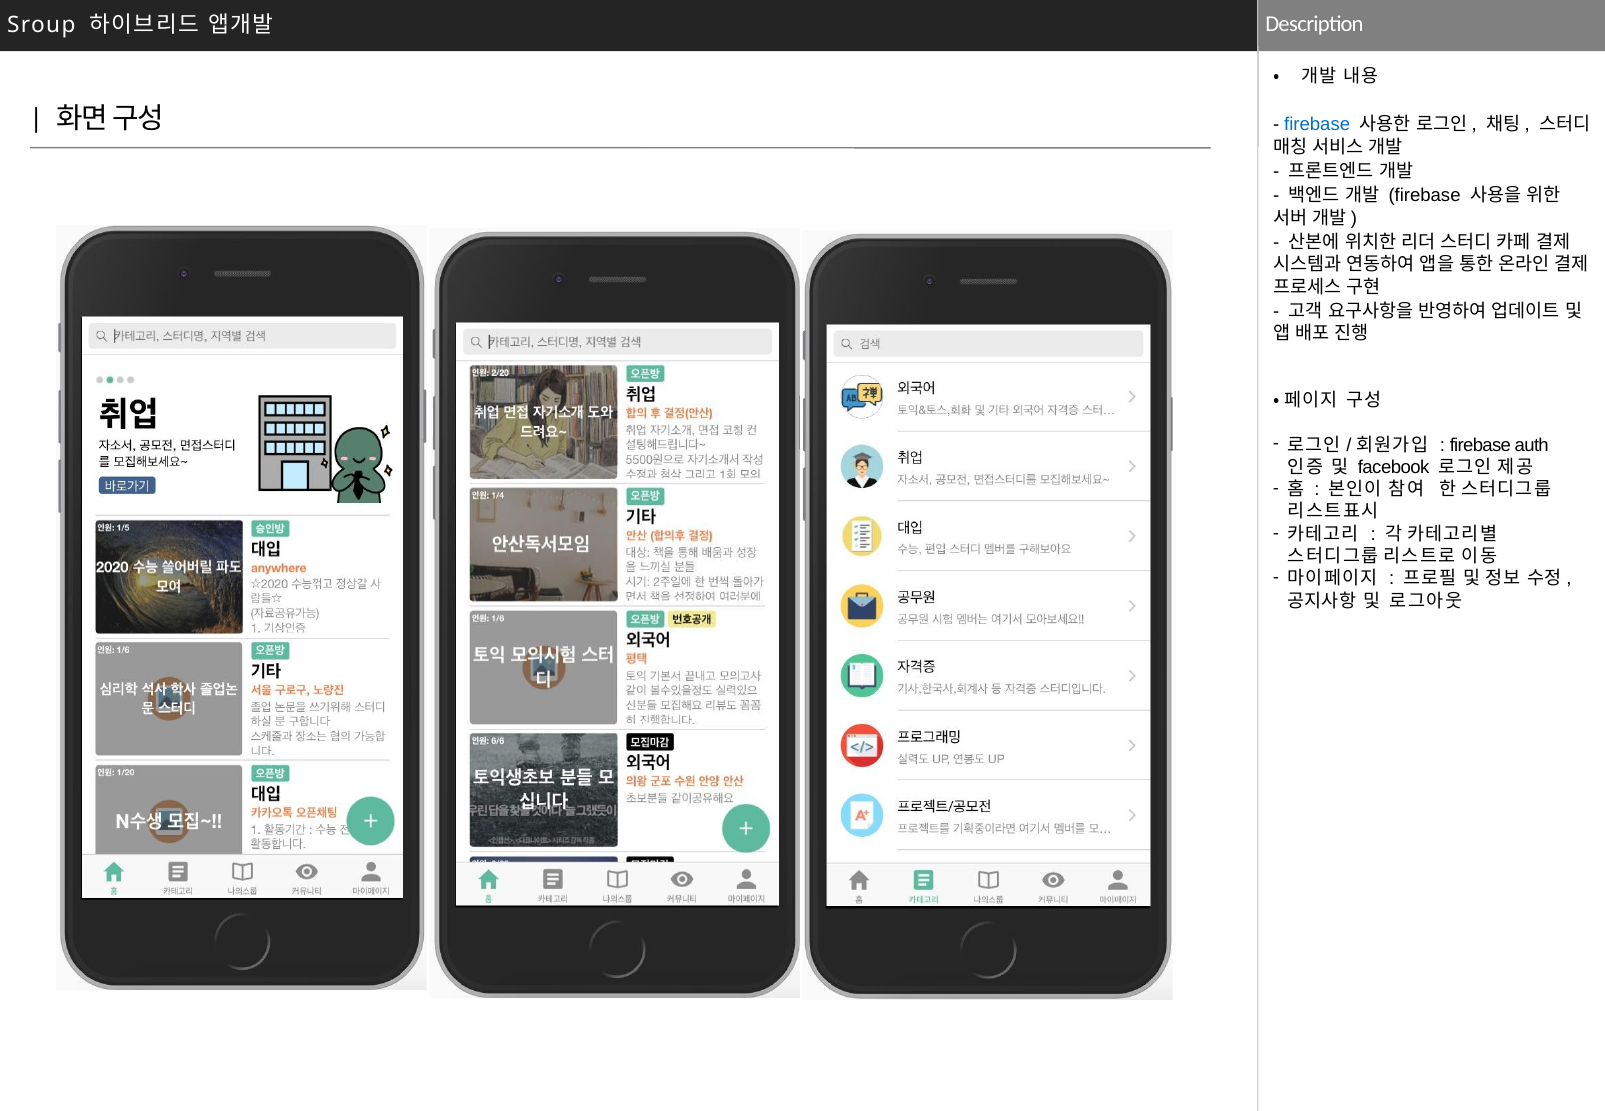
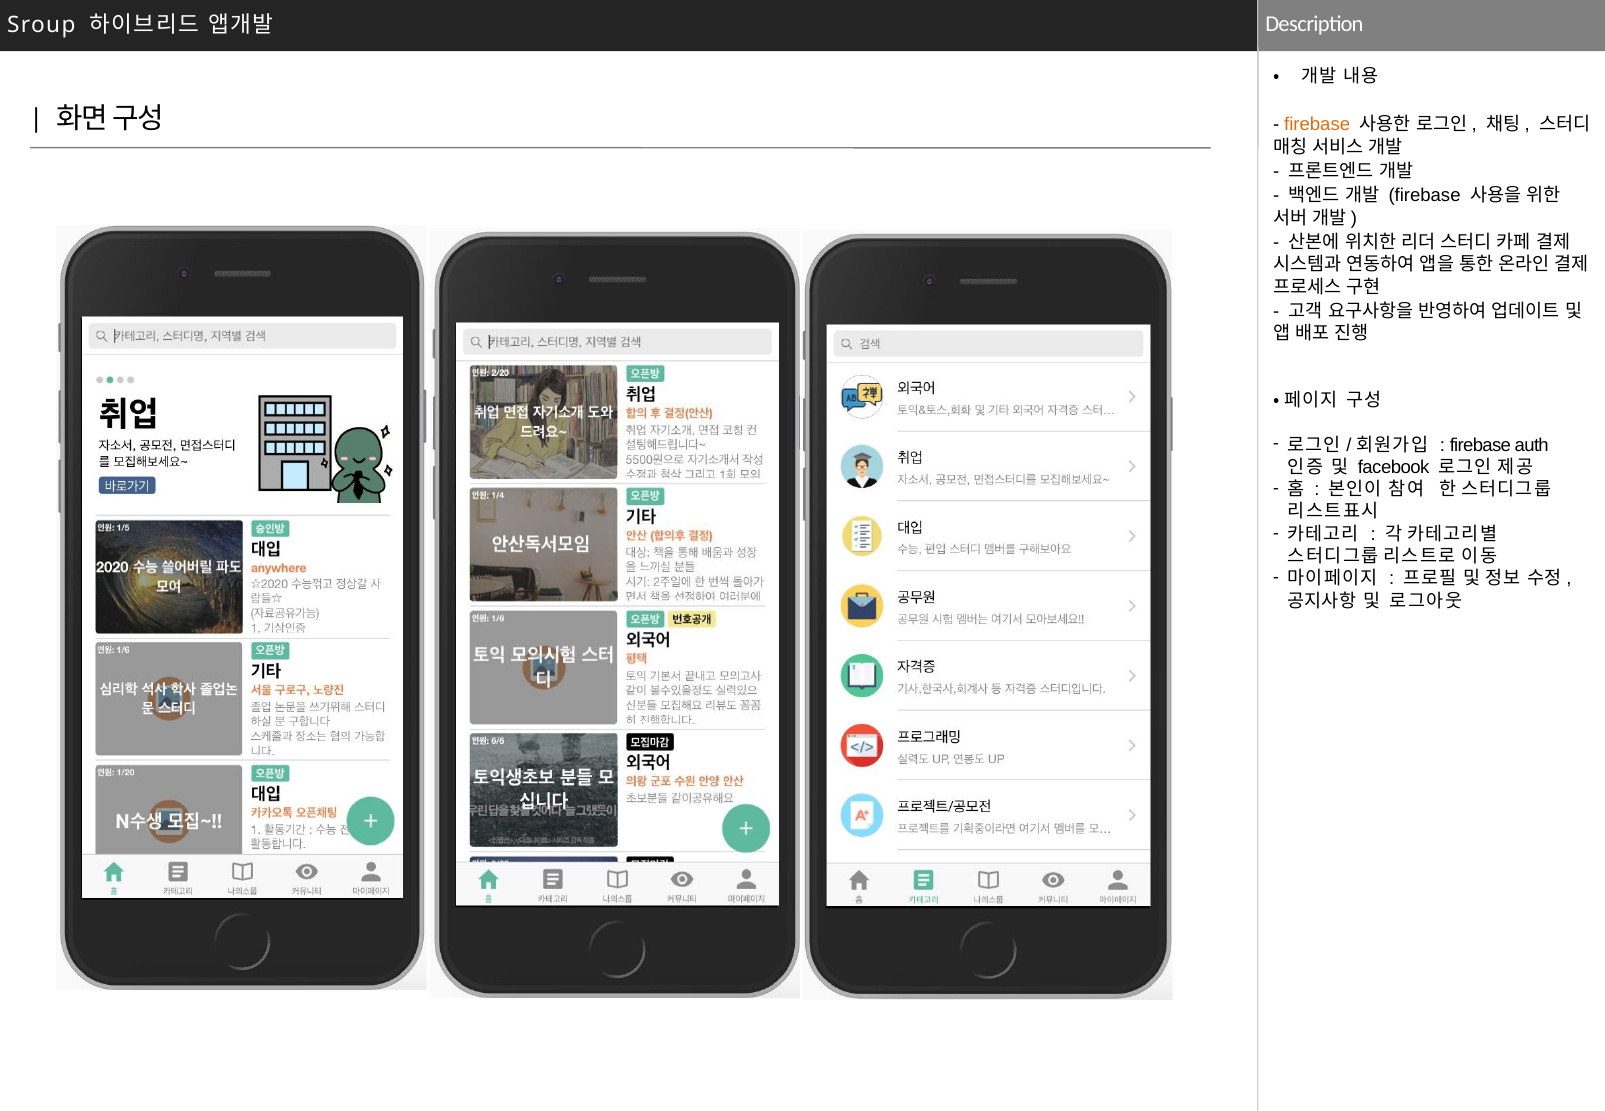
firebase at (1317, 125) colour: blue -> orange
